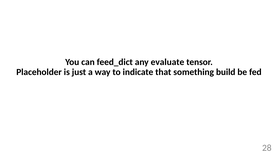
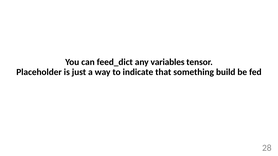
evaluate: evaluate -> variables
